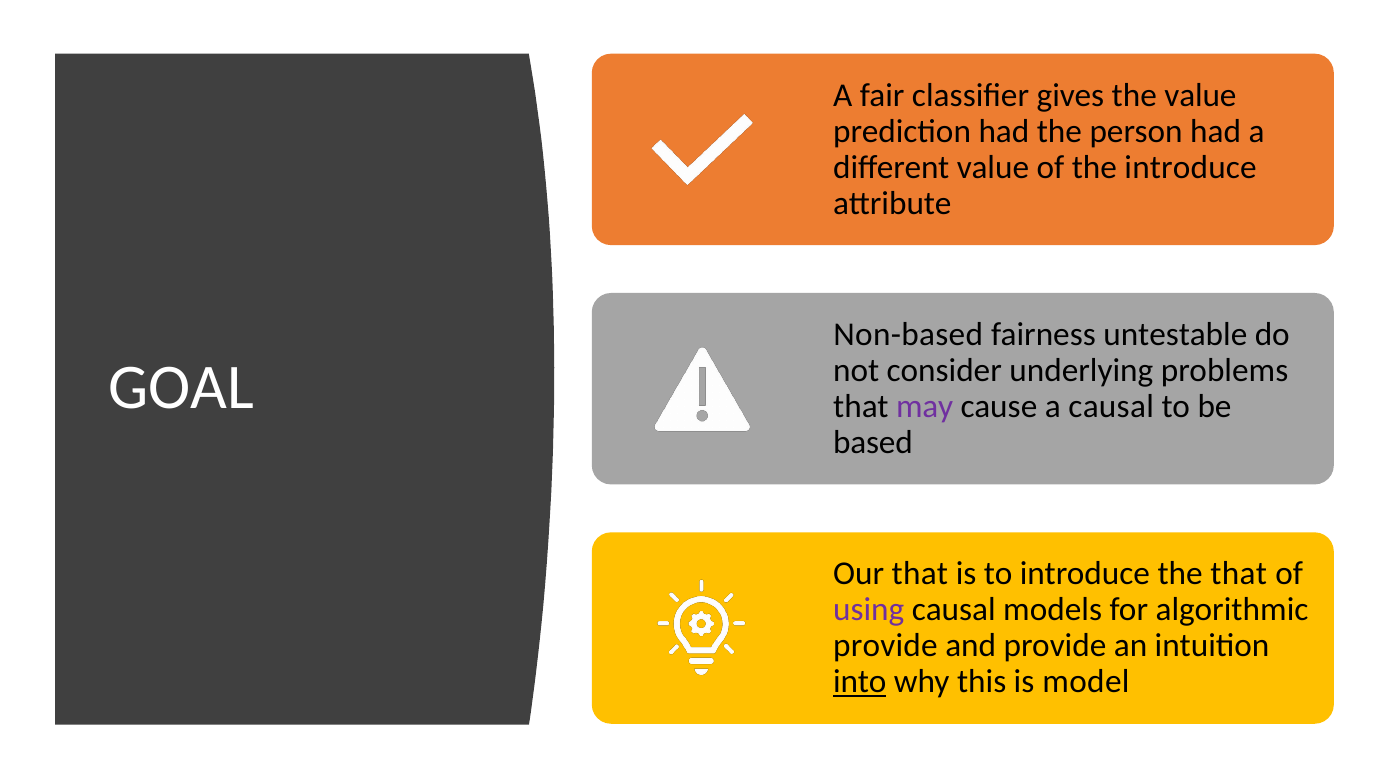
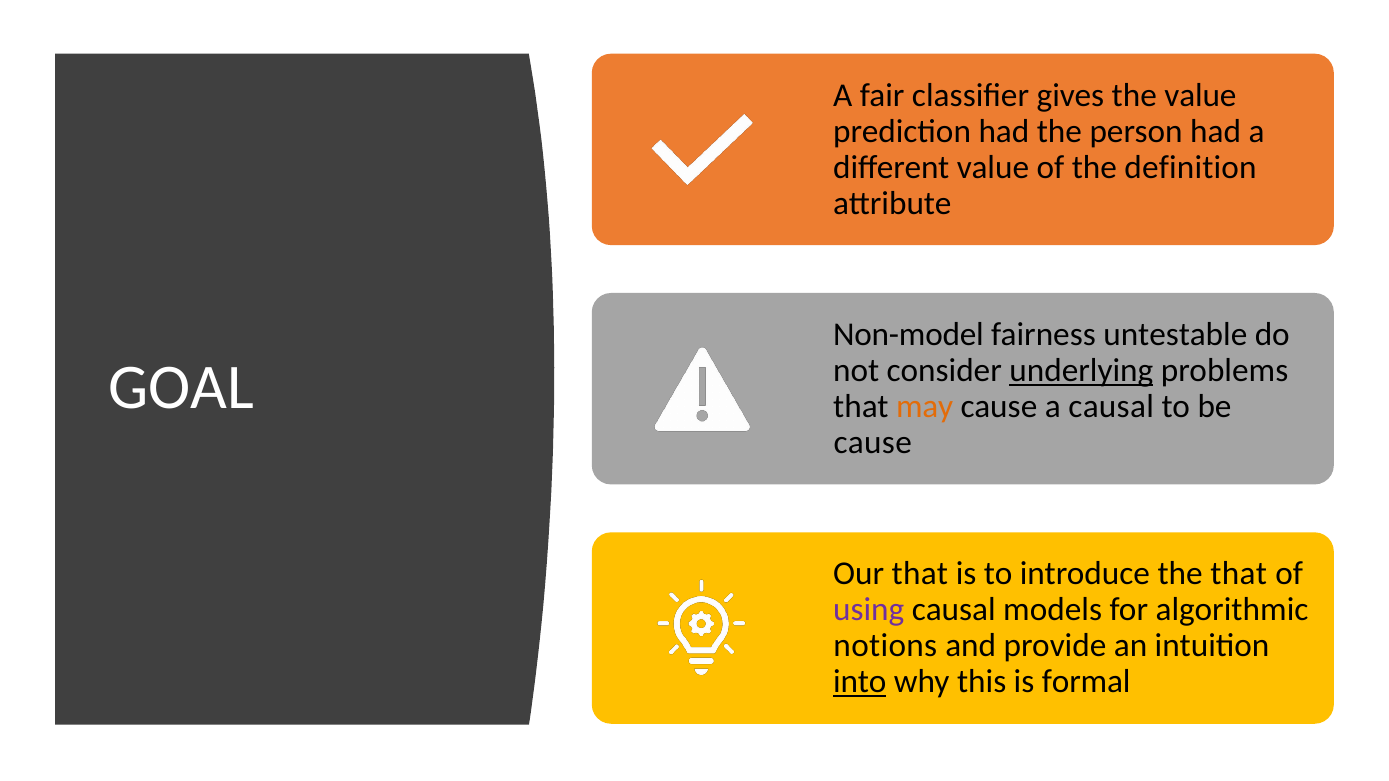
the introduce: introduce -> definition
Non-based: Non-based -> Non-model
underlying underline: none -> present
may colour: purple -> orange
based at (873, 443): based -> cause
provide at (885, 646): provide -> notions
model: model -> formal
